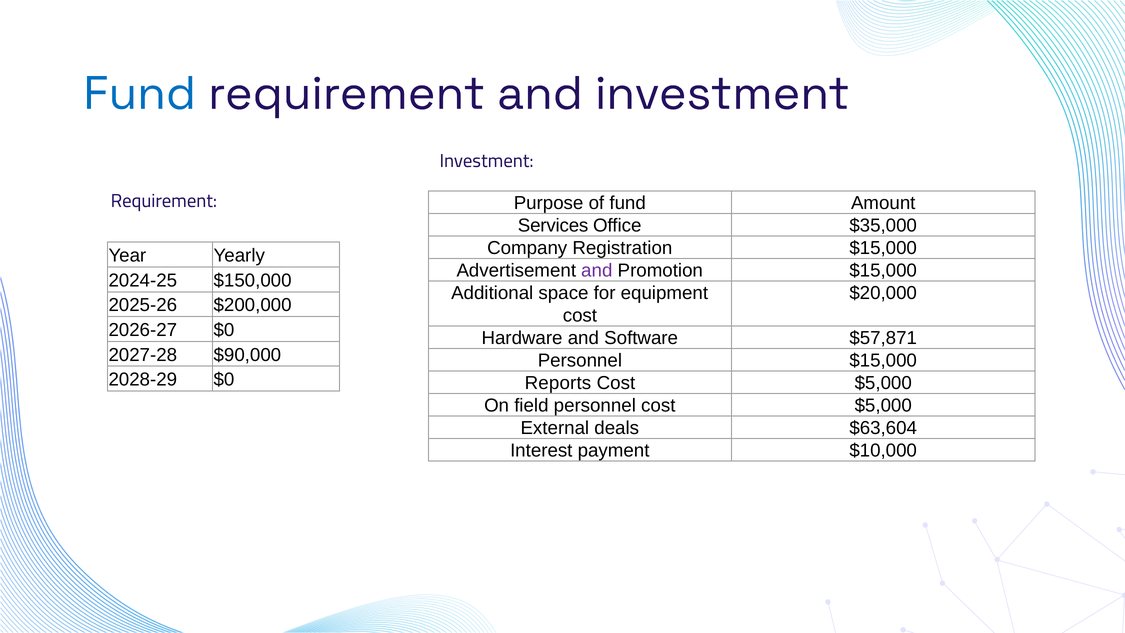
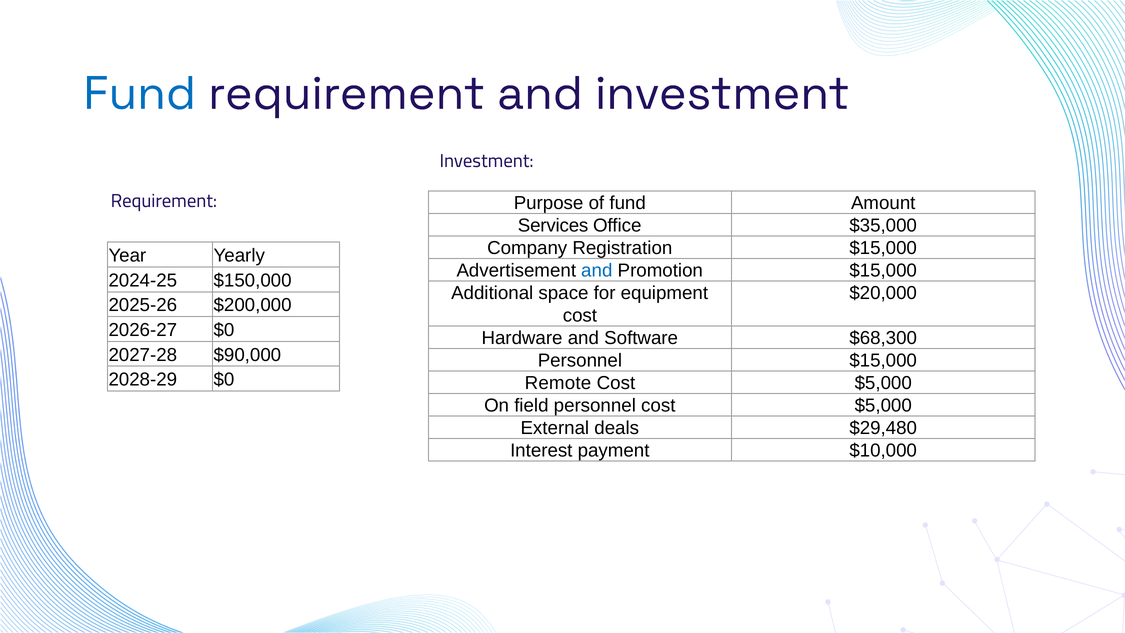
and at (597, 271) colour: purple -> blue
$57,871: $57,871 -> $68,300
Reports: Reports -> Remote
$63,604: $63,604 -> $29,480
